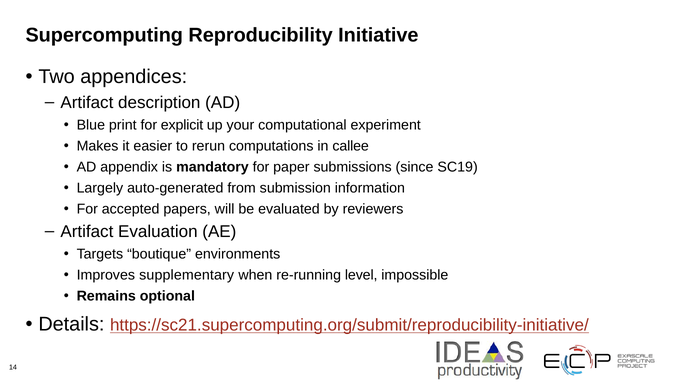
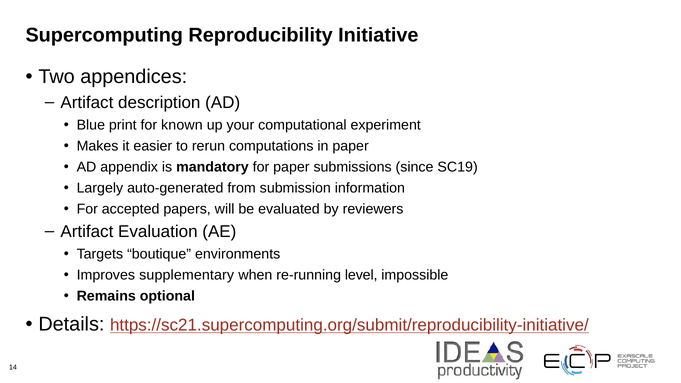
explicit: explicit -> known
in callee: callee -> paper
